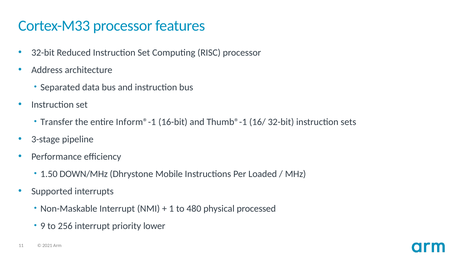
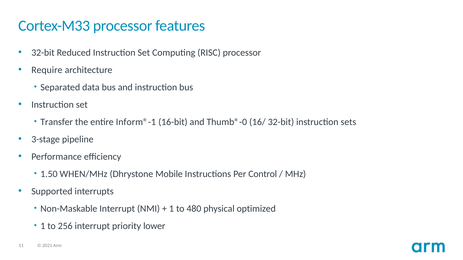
Address: Address -> Require
Thumb®-1: Thumb®-1 -> Thumb®-0
DOWN/MHz: DOWN/MHz -> WHEN/MHz
Loaded: Loaded -> Control
processed: processed -> optimized
9 at (43, 226): 9 -> 1
